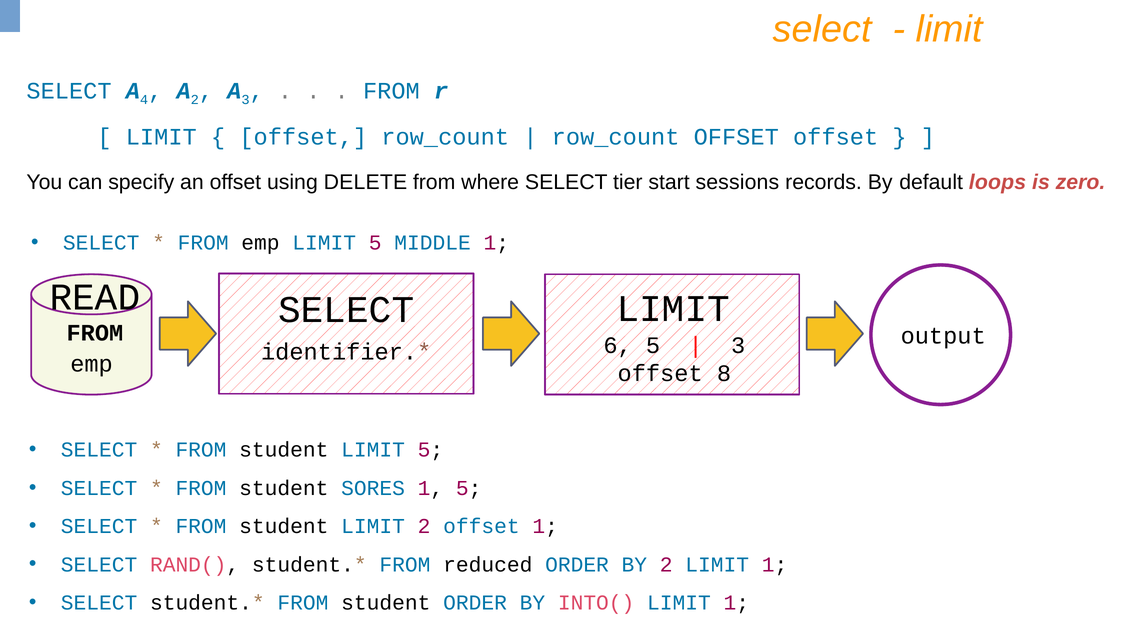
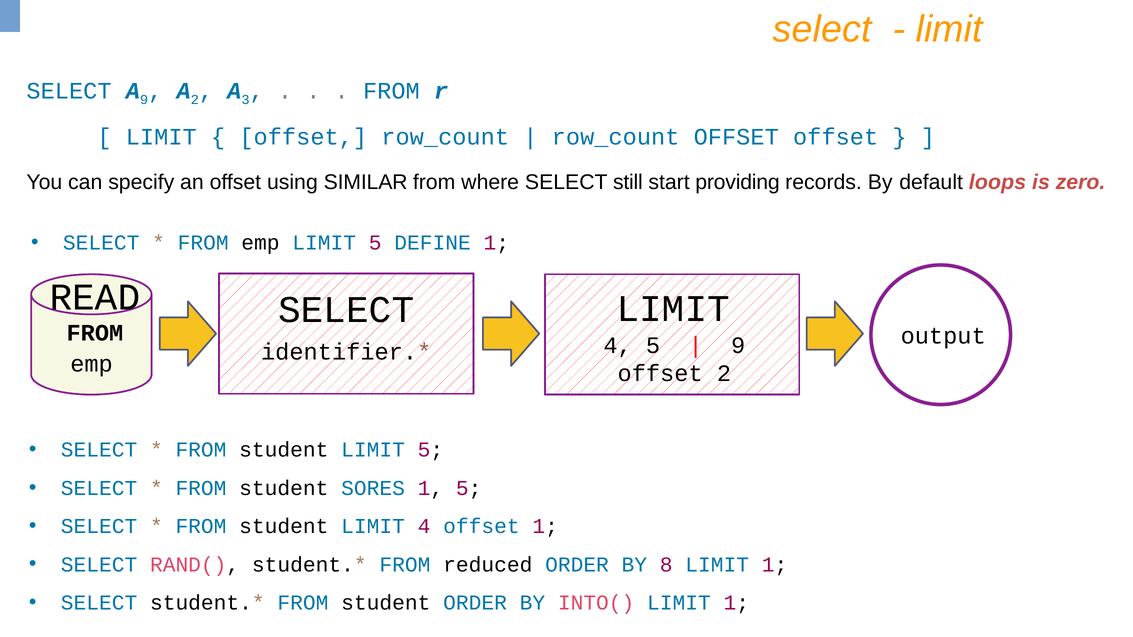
4 at (144, 100): 4 -> 9
DELETE: DELETE -> SIMILAR
tier: tier -> still
sessions: sessions -> providing
MIDDLE: MIDDLE -> DEFINE
6 at (618, 345): 6 -> 4
3 at (738, 345): 3 -> 9
offset 8: 8 -> 2
student LIMIT 2: 2 -> 4
BY 2: 2 -> 8
